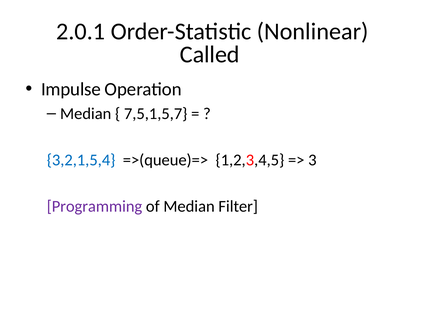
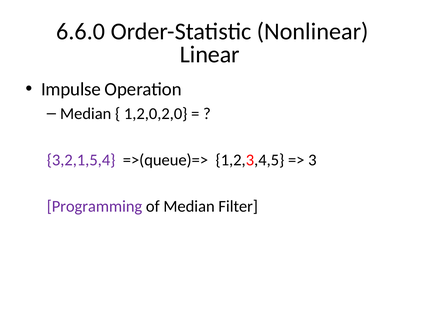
2.0.1: 2.0.1 -> 6.6.0
Called: Called -> Linear
7,5,1,5,7: 7,5,1,5,7 -> 1,2,0,2,0
3,2,1,5,4 colour: blue -> purple
